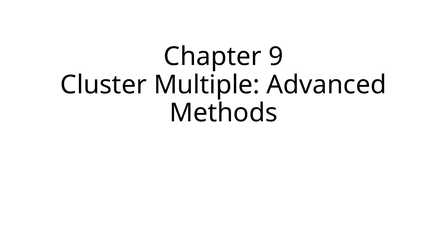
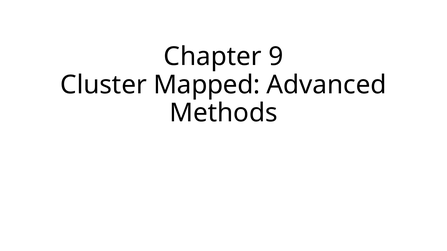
Multiple: Multiple -> Mapped
